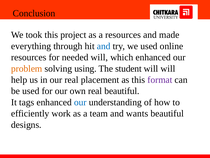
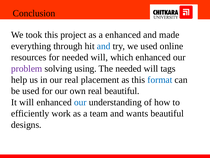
a resources: resources -> enhanced
problem colour: orange -> purple
The student: student -> needed
will will: will -> tags
format colour: purple -> blue
It tags: tags -> will
